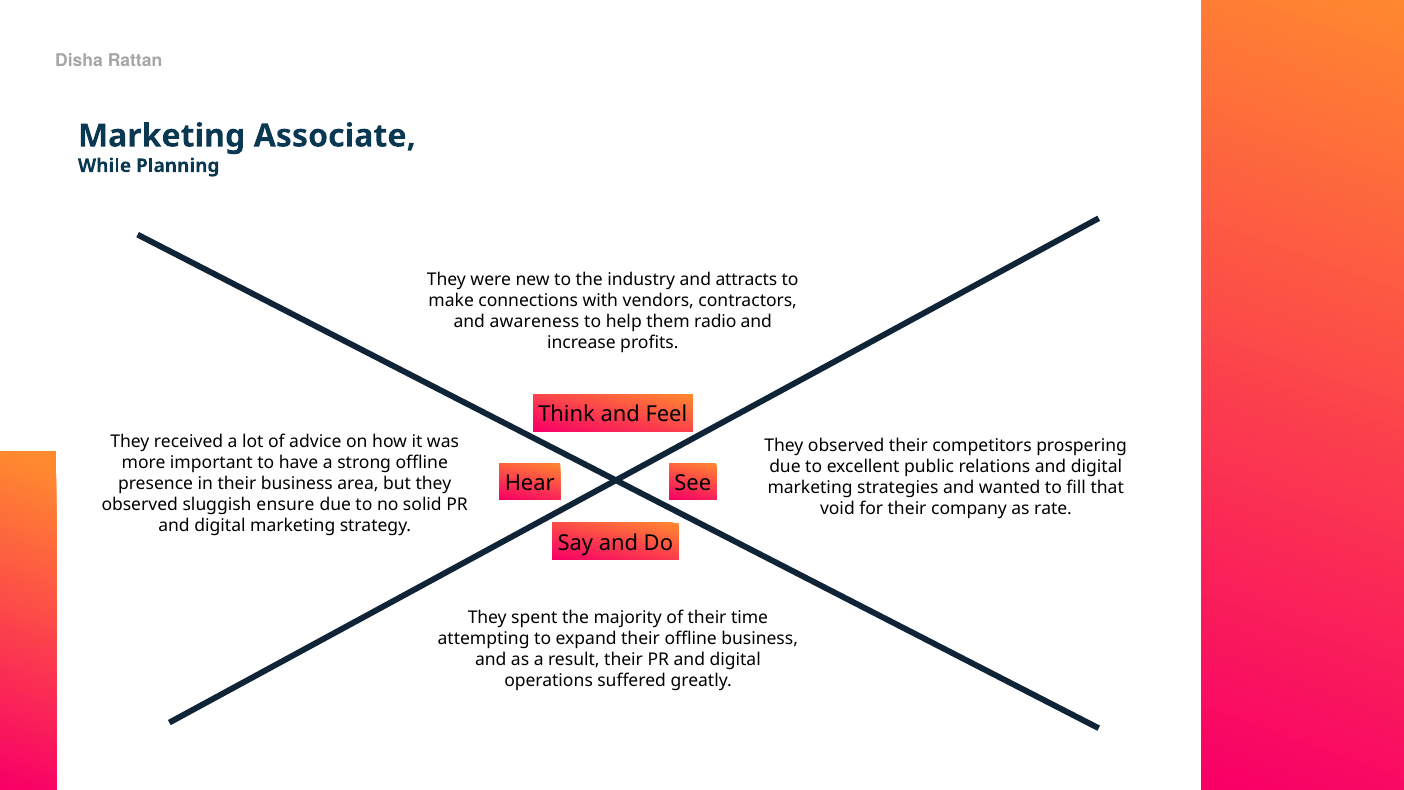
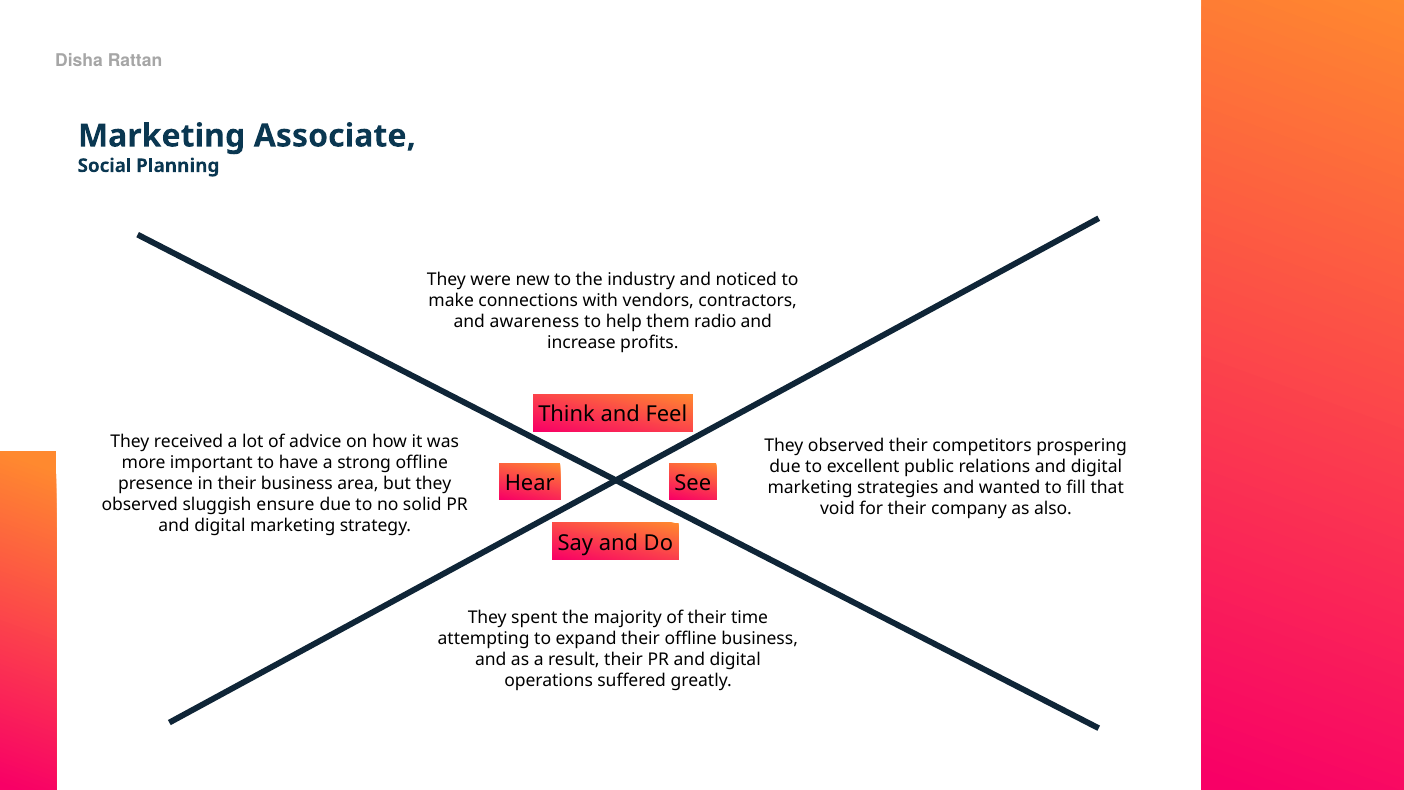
While: While -> Social
attracts: attracts -> noticed
rate: rate -> also
